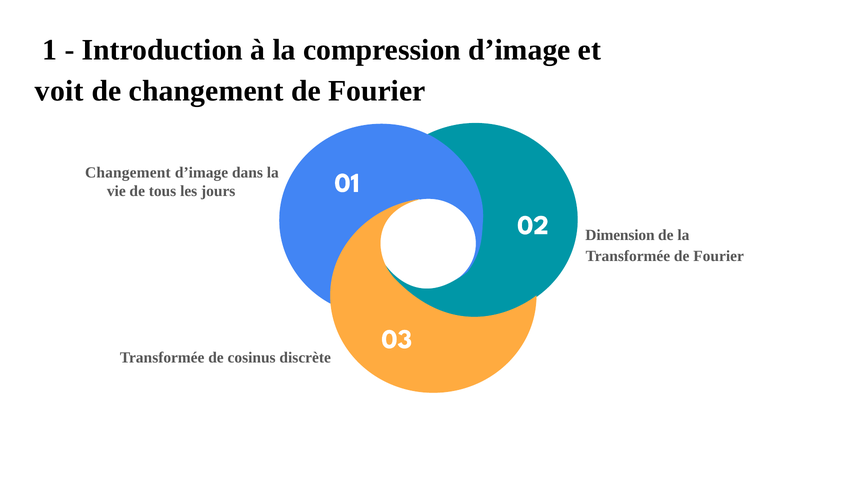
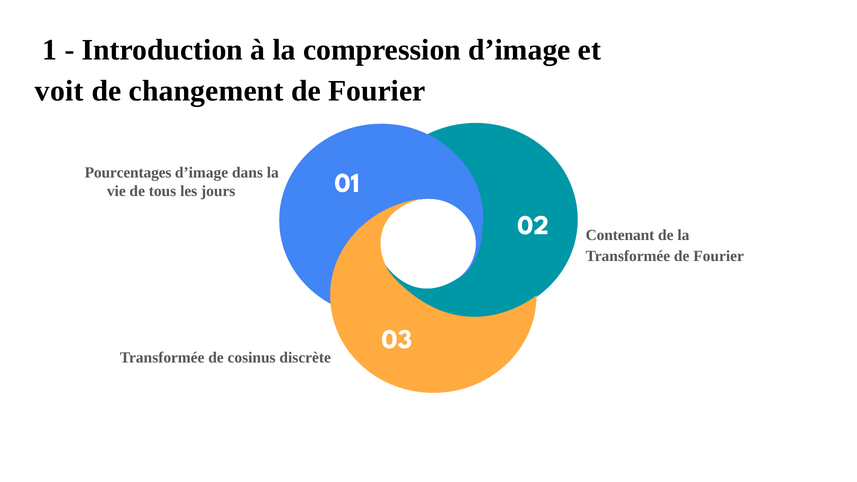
Changement at (128, 172): Changement -> Pourcentages
Dimension: Dimension -> Contenant
